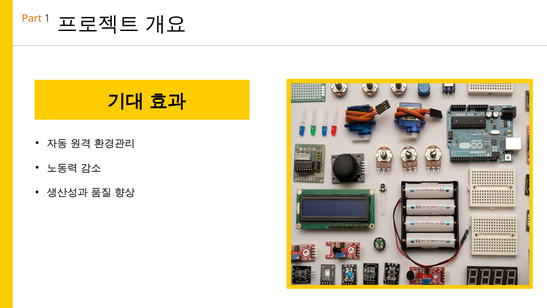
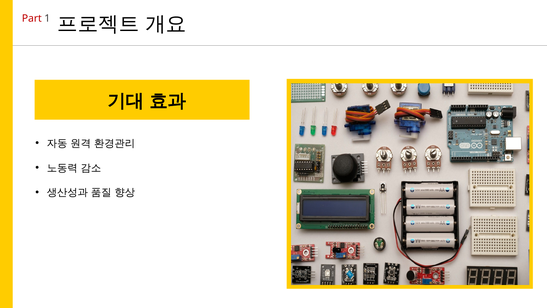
Part colour: orange -> red
